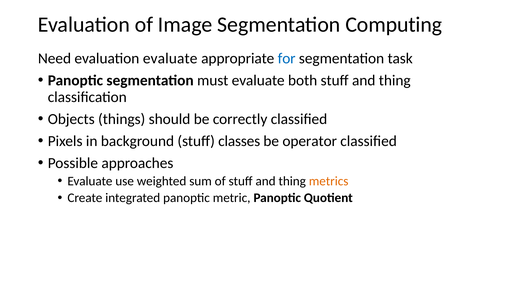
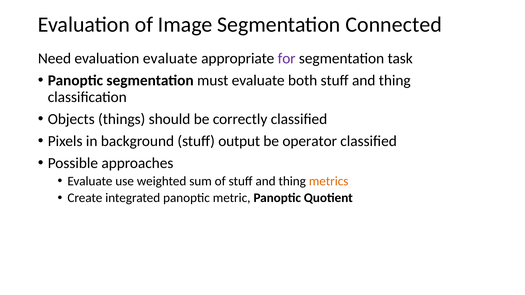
Computing: Computing -> Connected
for colour: blue -> purple
classes: classes -> output
